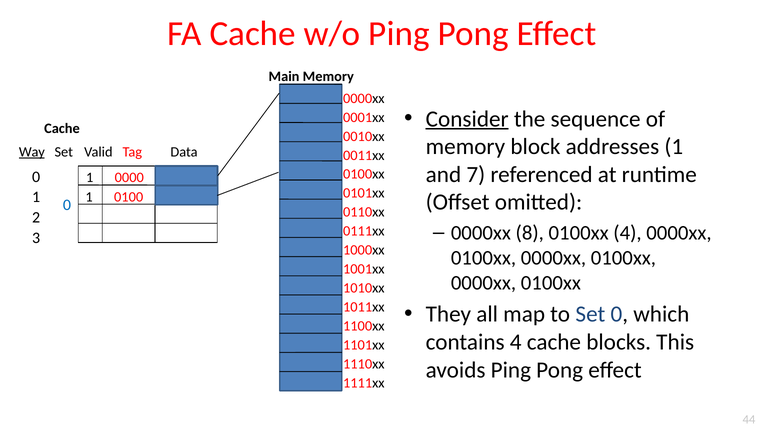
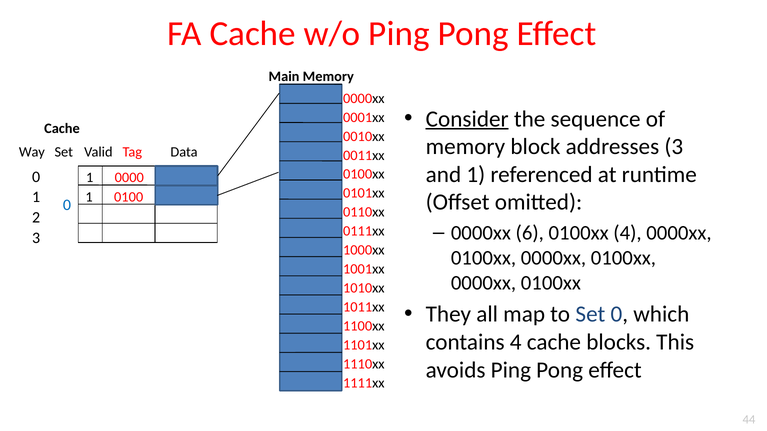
addresses 1: 1 -> 3
Way underline: present -> none
and 7: 7 -> 1
8: 8 -> 6
